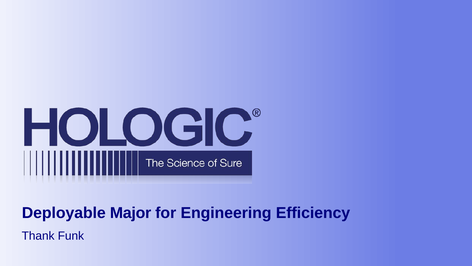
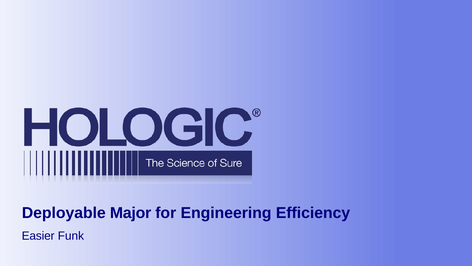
Thank: Thank -> Easier
